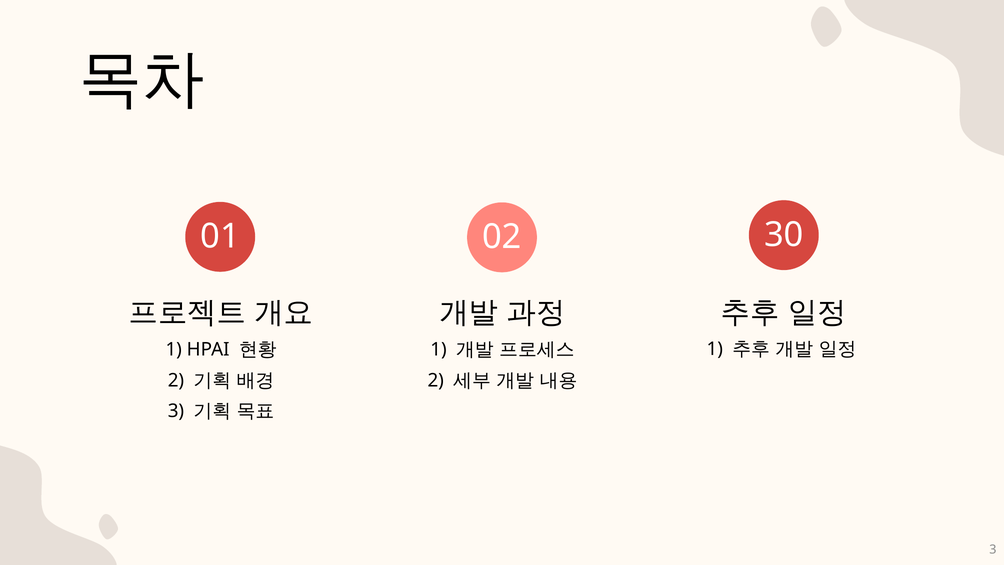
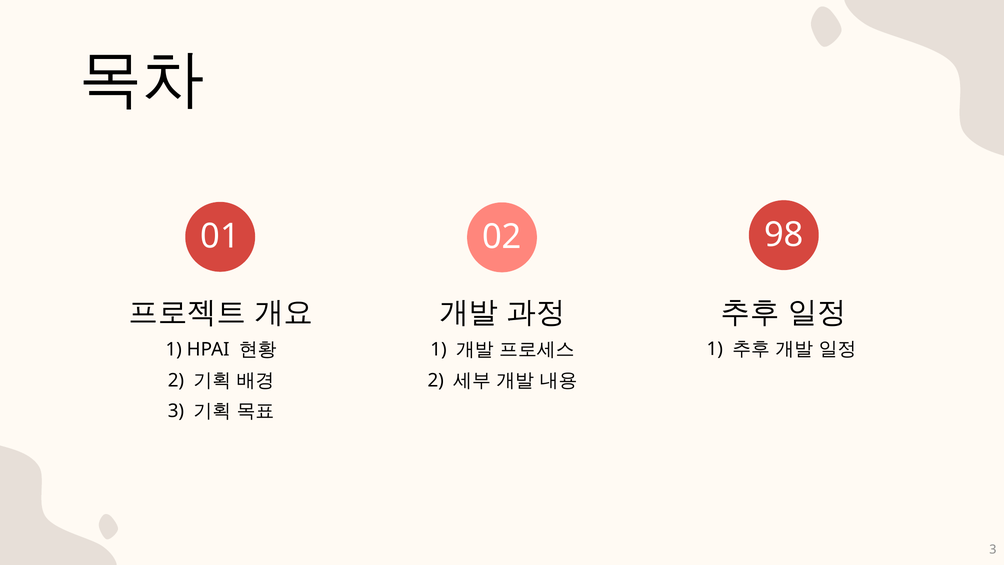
30: 30 -> 98
